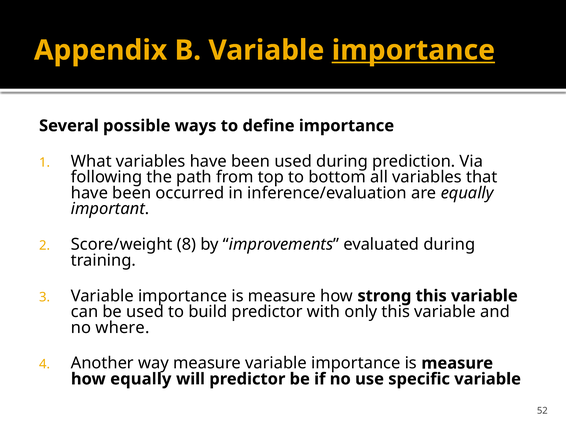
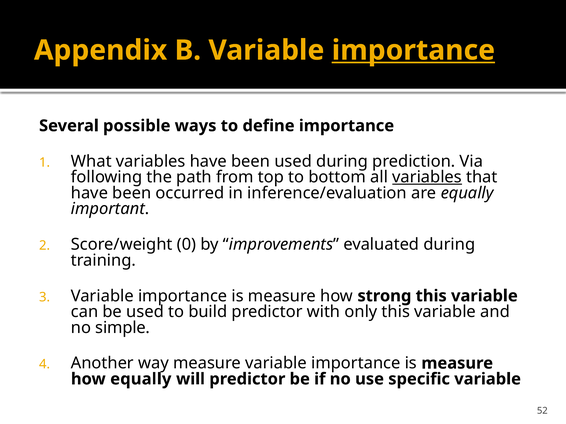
variables at (427, 177) underline: none -> present
8: 8 -> 0
where: where -> simple
